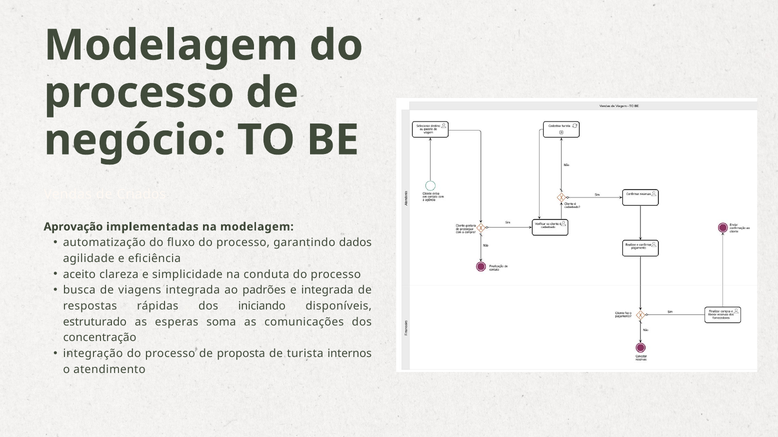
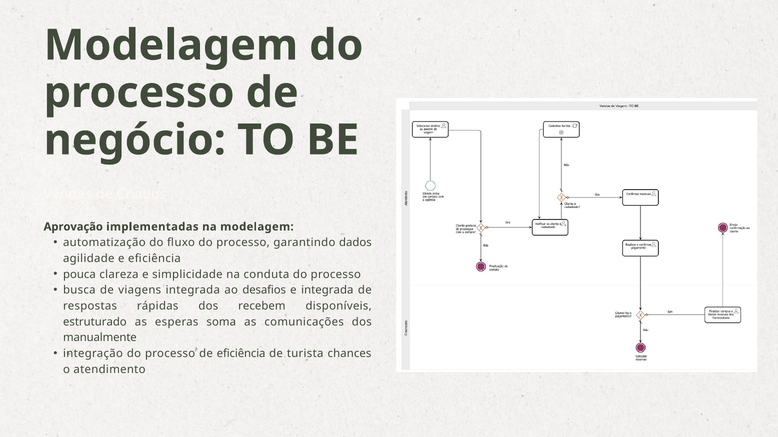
aceito: aceito -> pouca
padrões: padrões -> desafios
iniciando: iniciando -> recebem
concentração: concentração -> manualmente
de proposta: proposta -> eficiência
internos: internos -> chances
